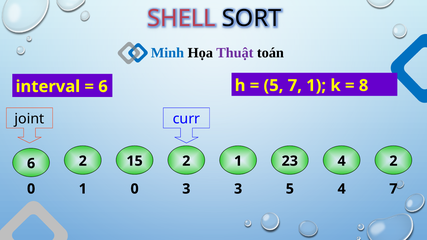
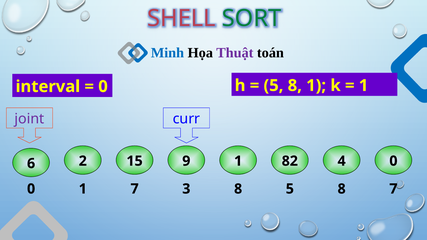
SORT colour: black -> green
7 at (295, 86): 7 -> 8
8 at (364, 86): 8 -> 1
6 at (103, 87): 6 -> 0
joint colour: black -> purple
15 2: 2 -> 9
23: 23 -> 82
4 2: 2 -> 0
1 0: 0 -> 7
3 3: 3 -> 8
4 at (342, 189): 4 -> 8
